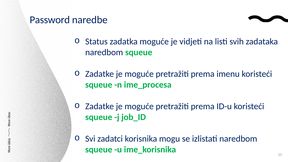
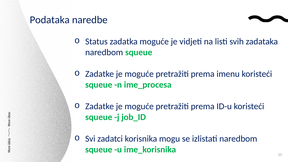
Password: Password -> Podataka
